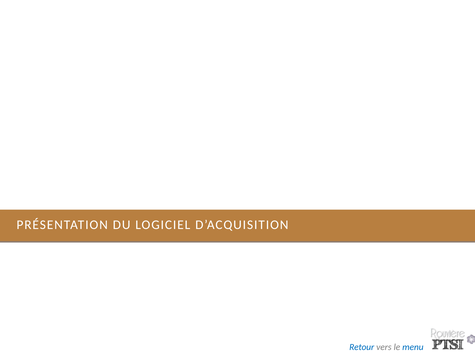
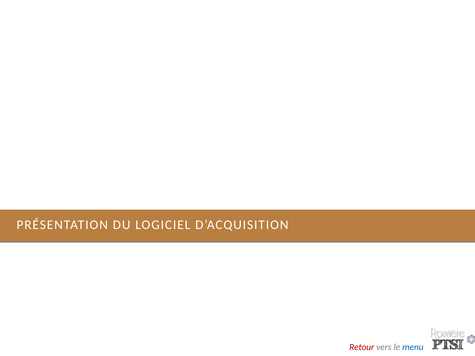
Retour colour: blue -> red
